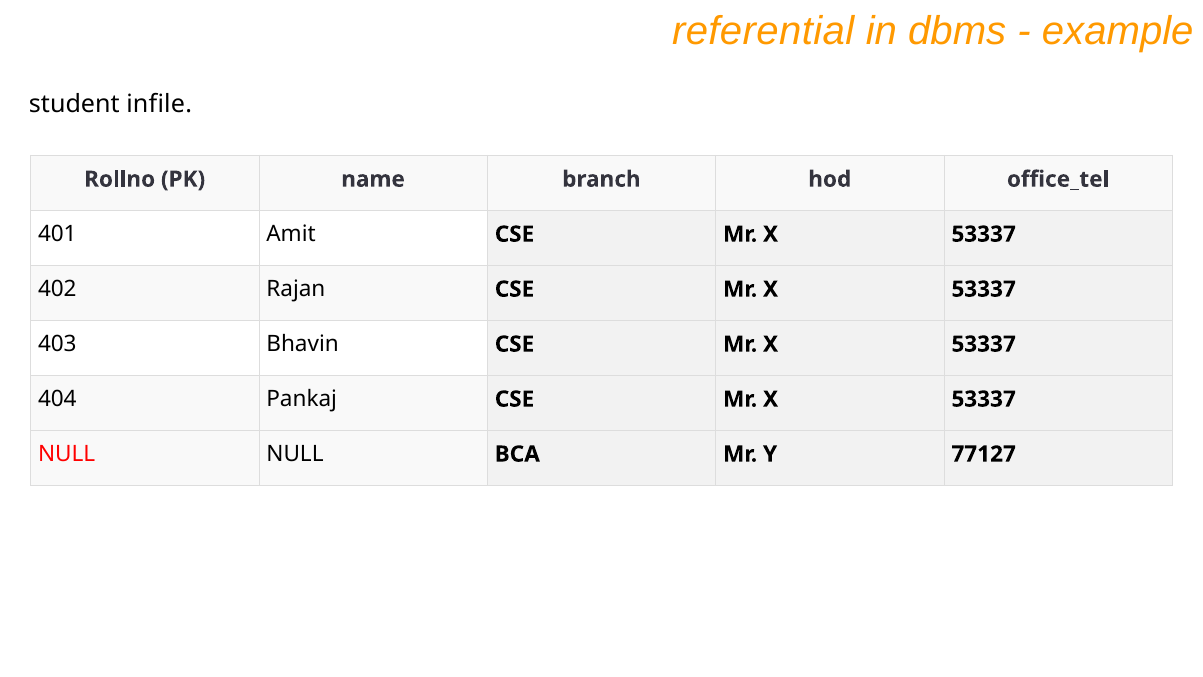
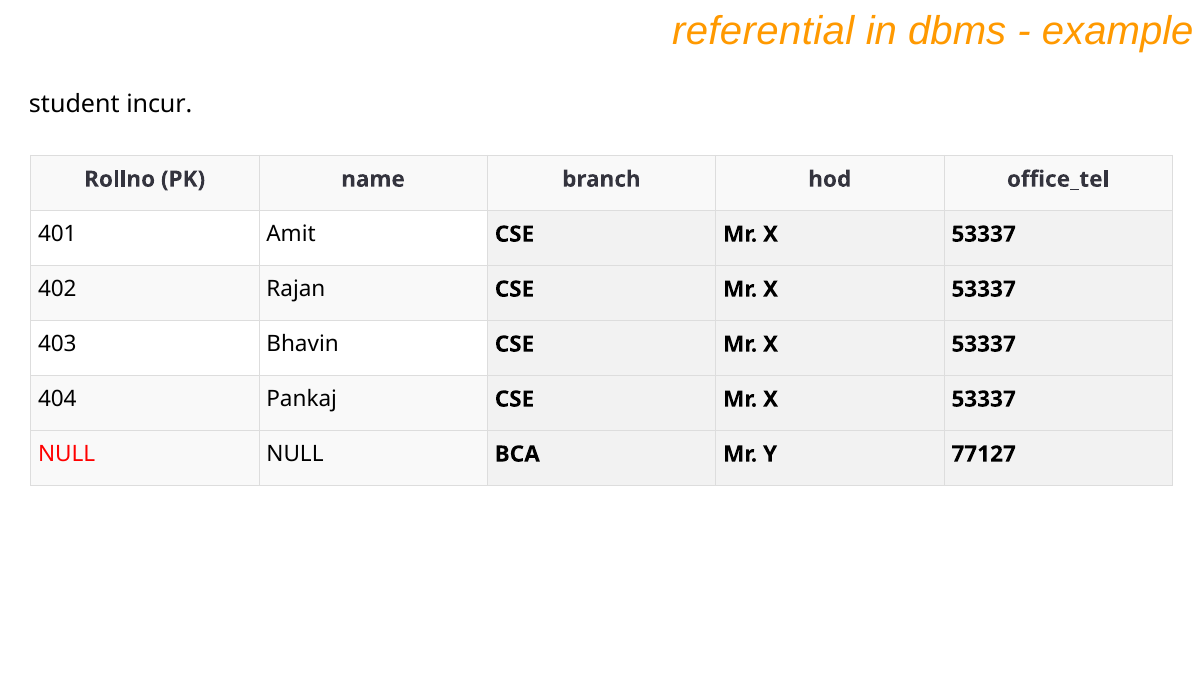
infile: infile -> incur
